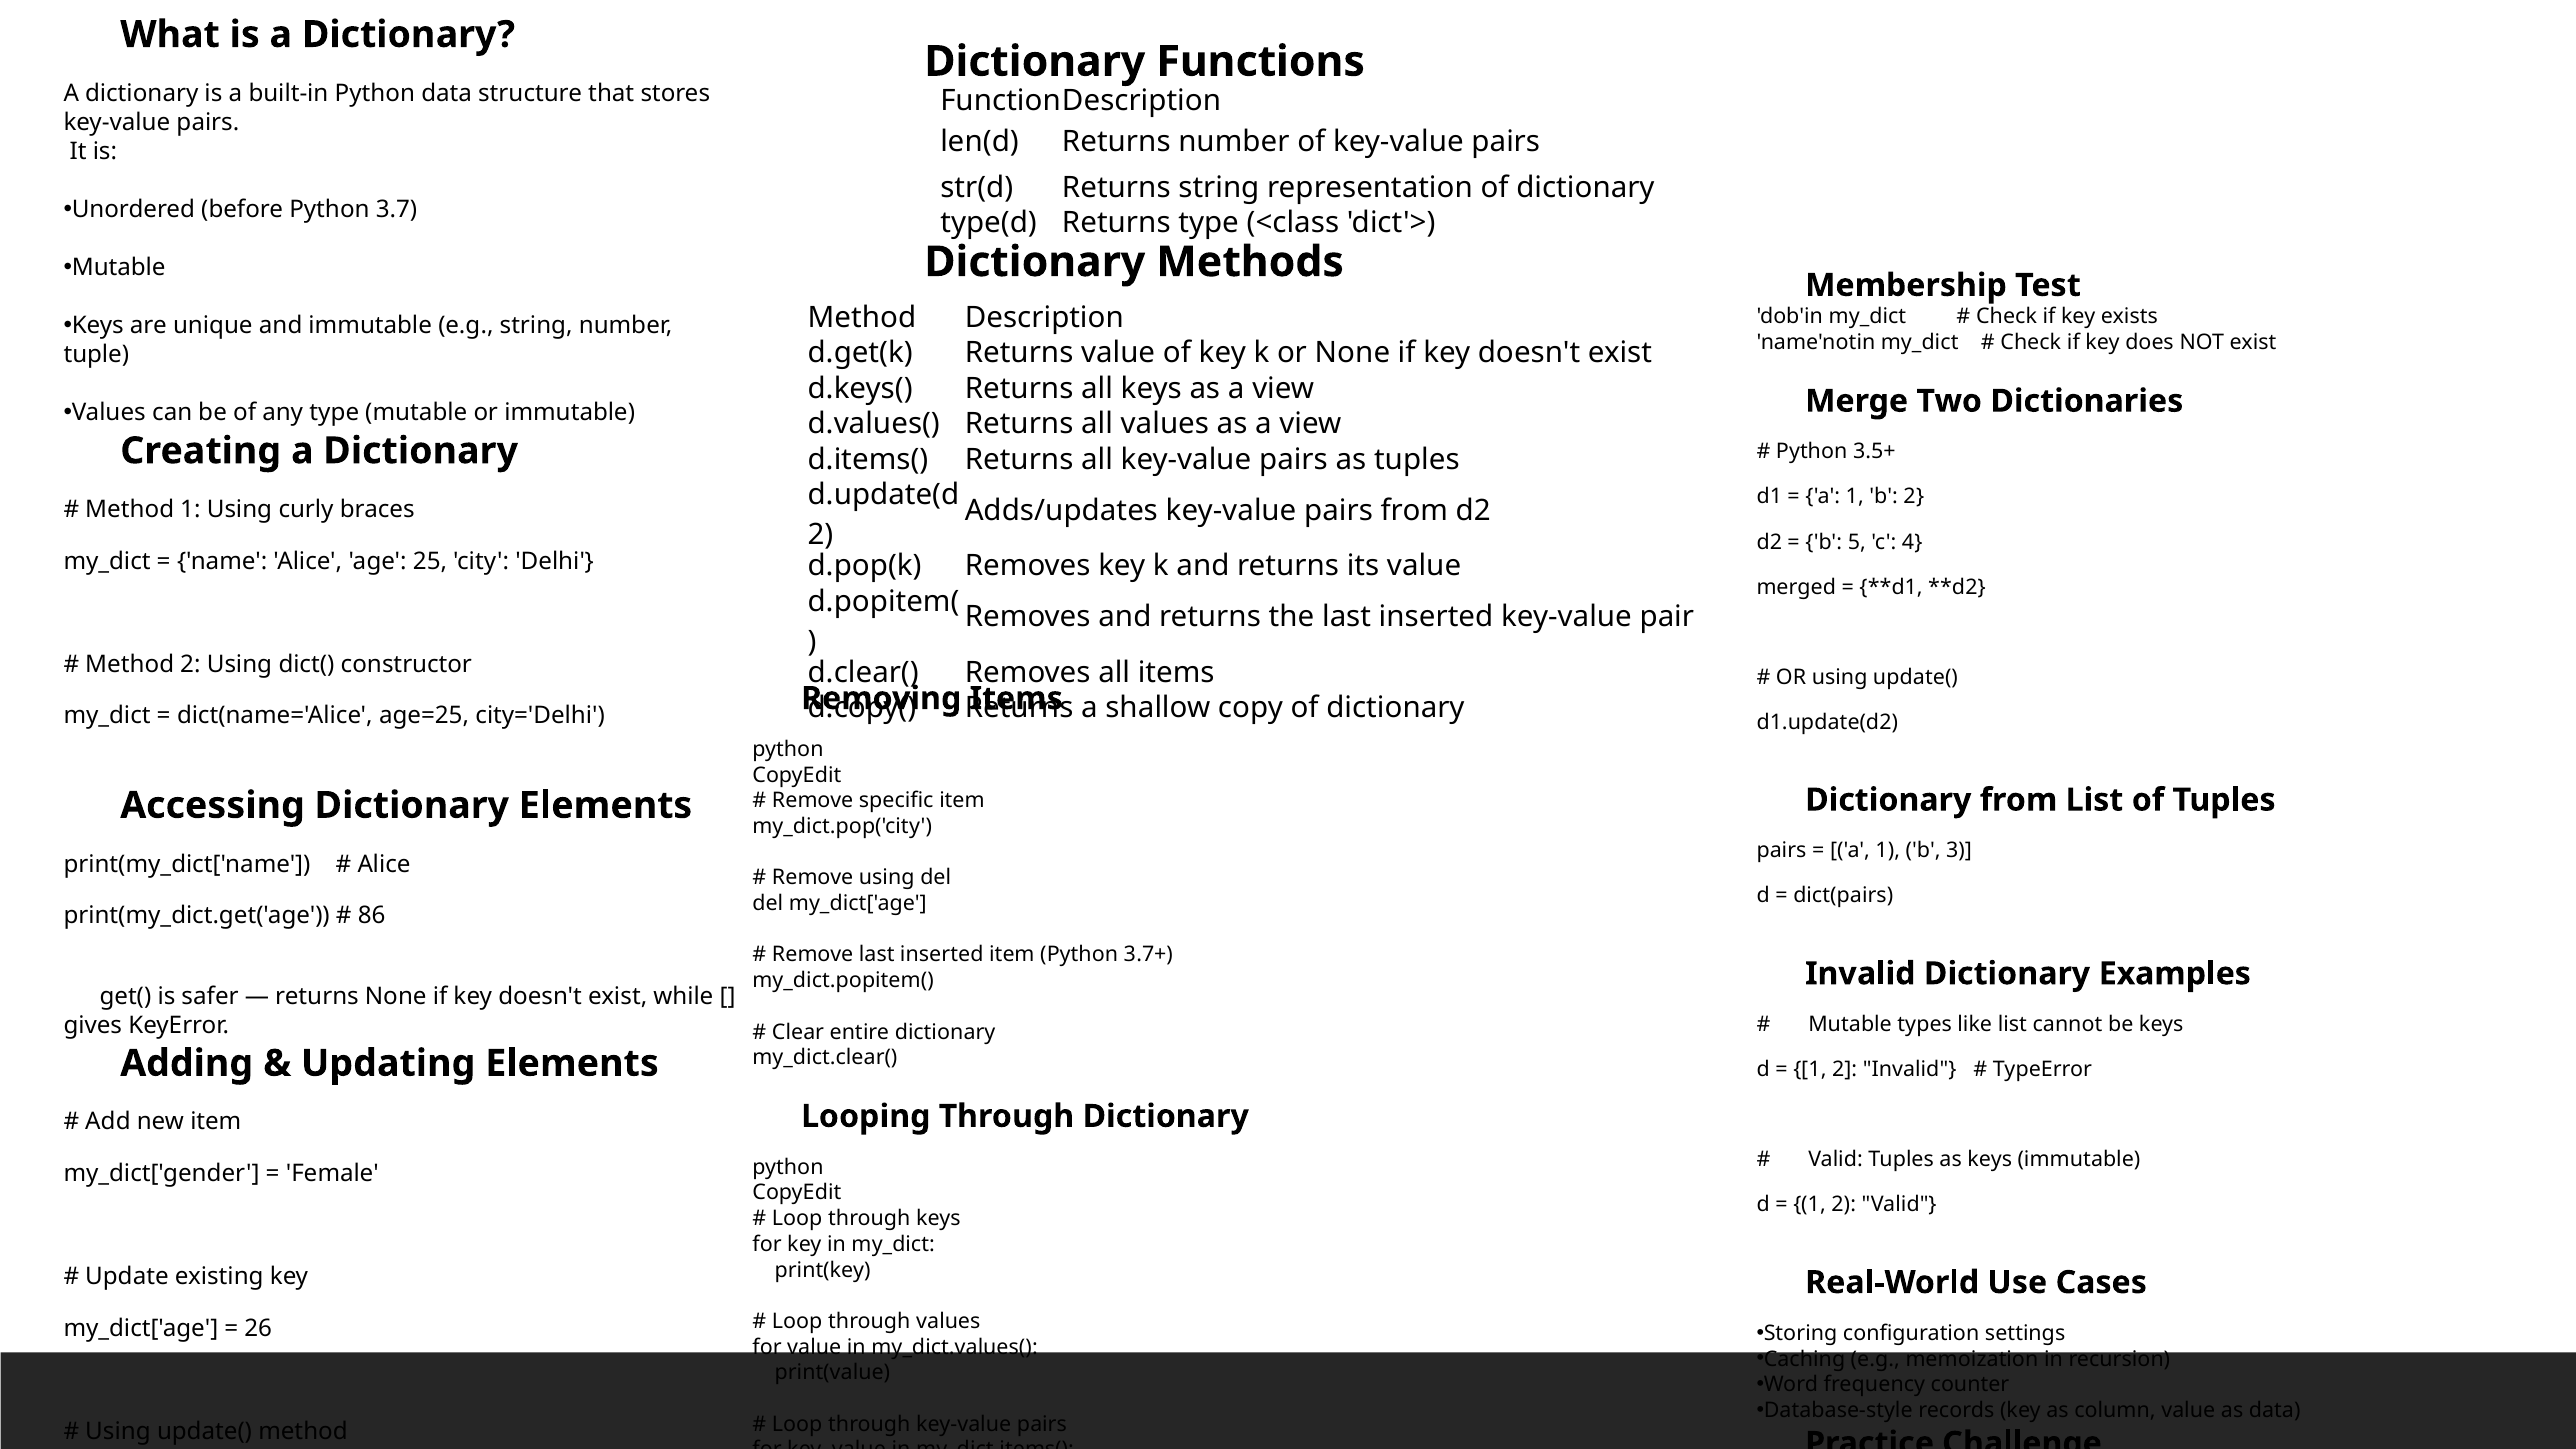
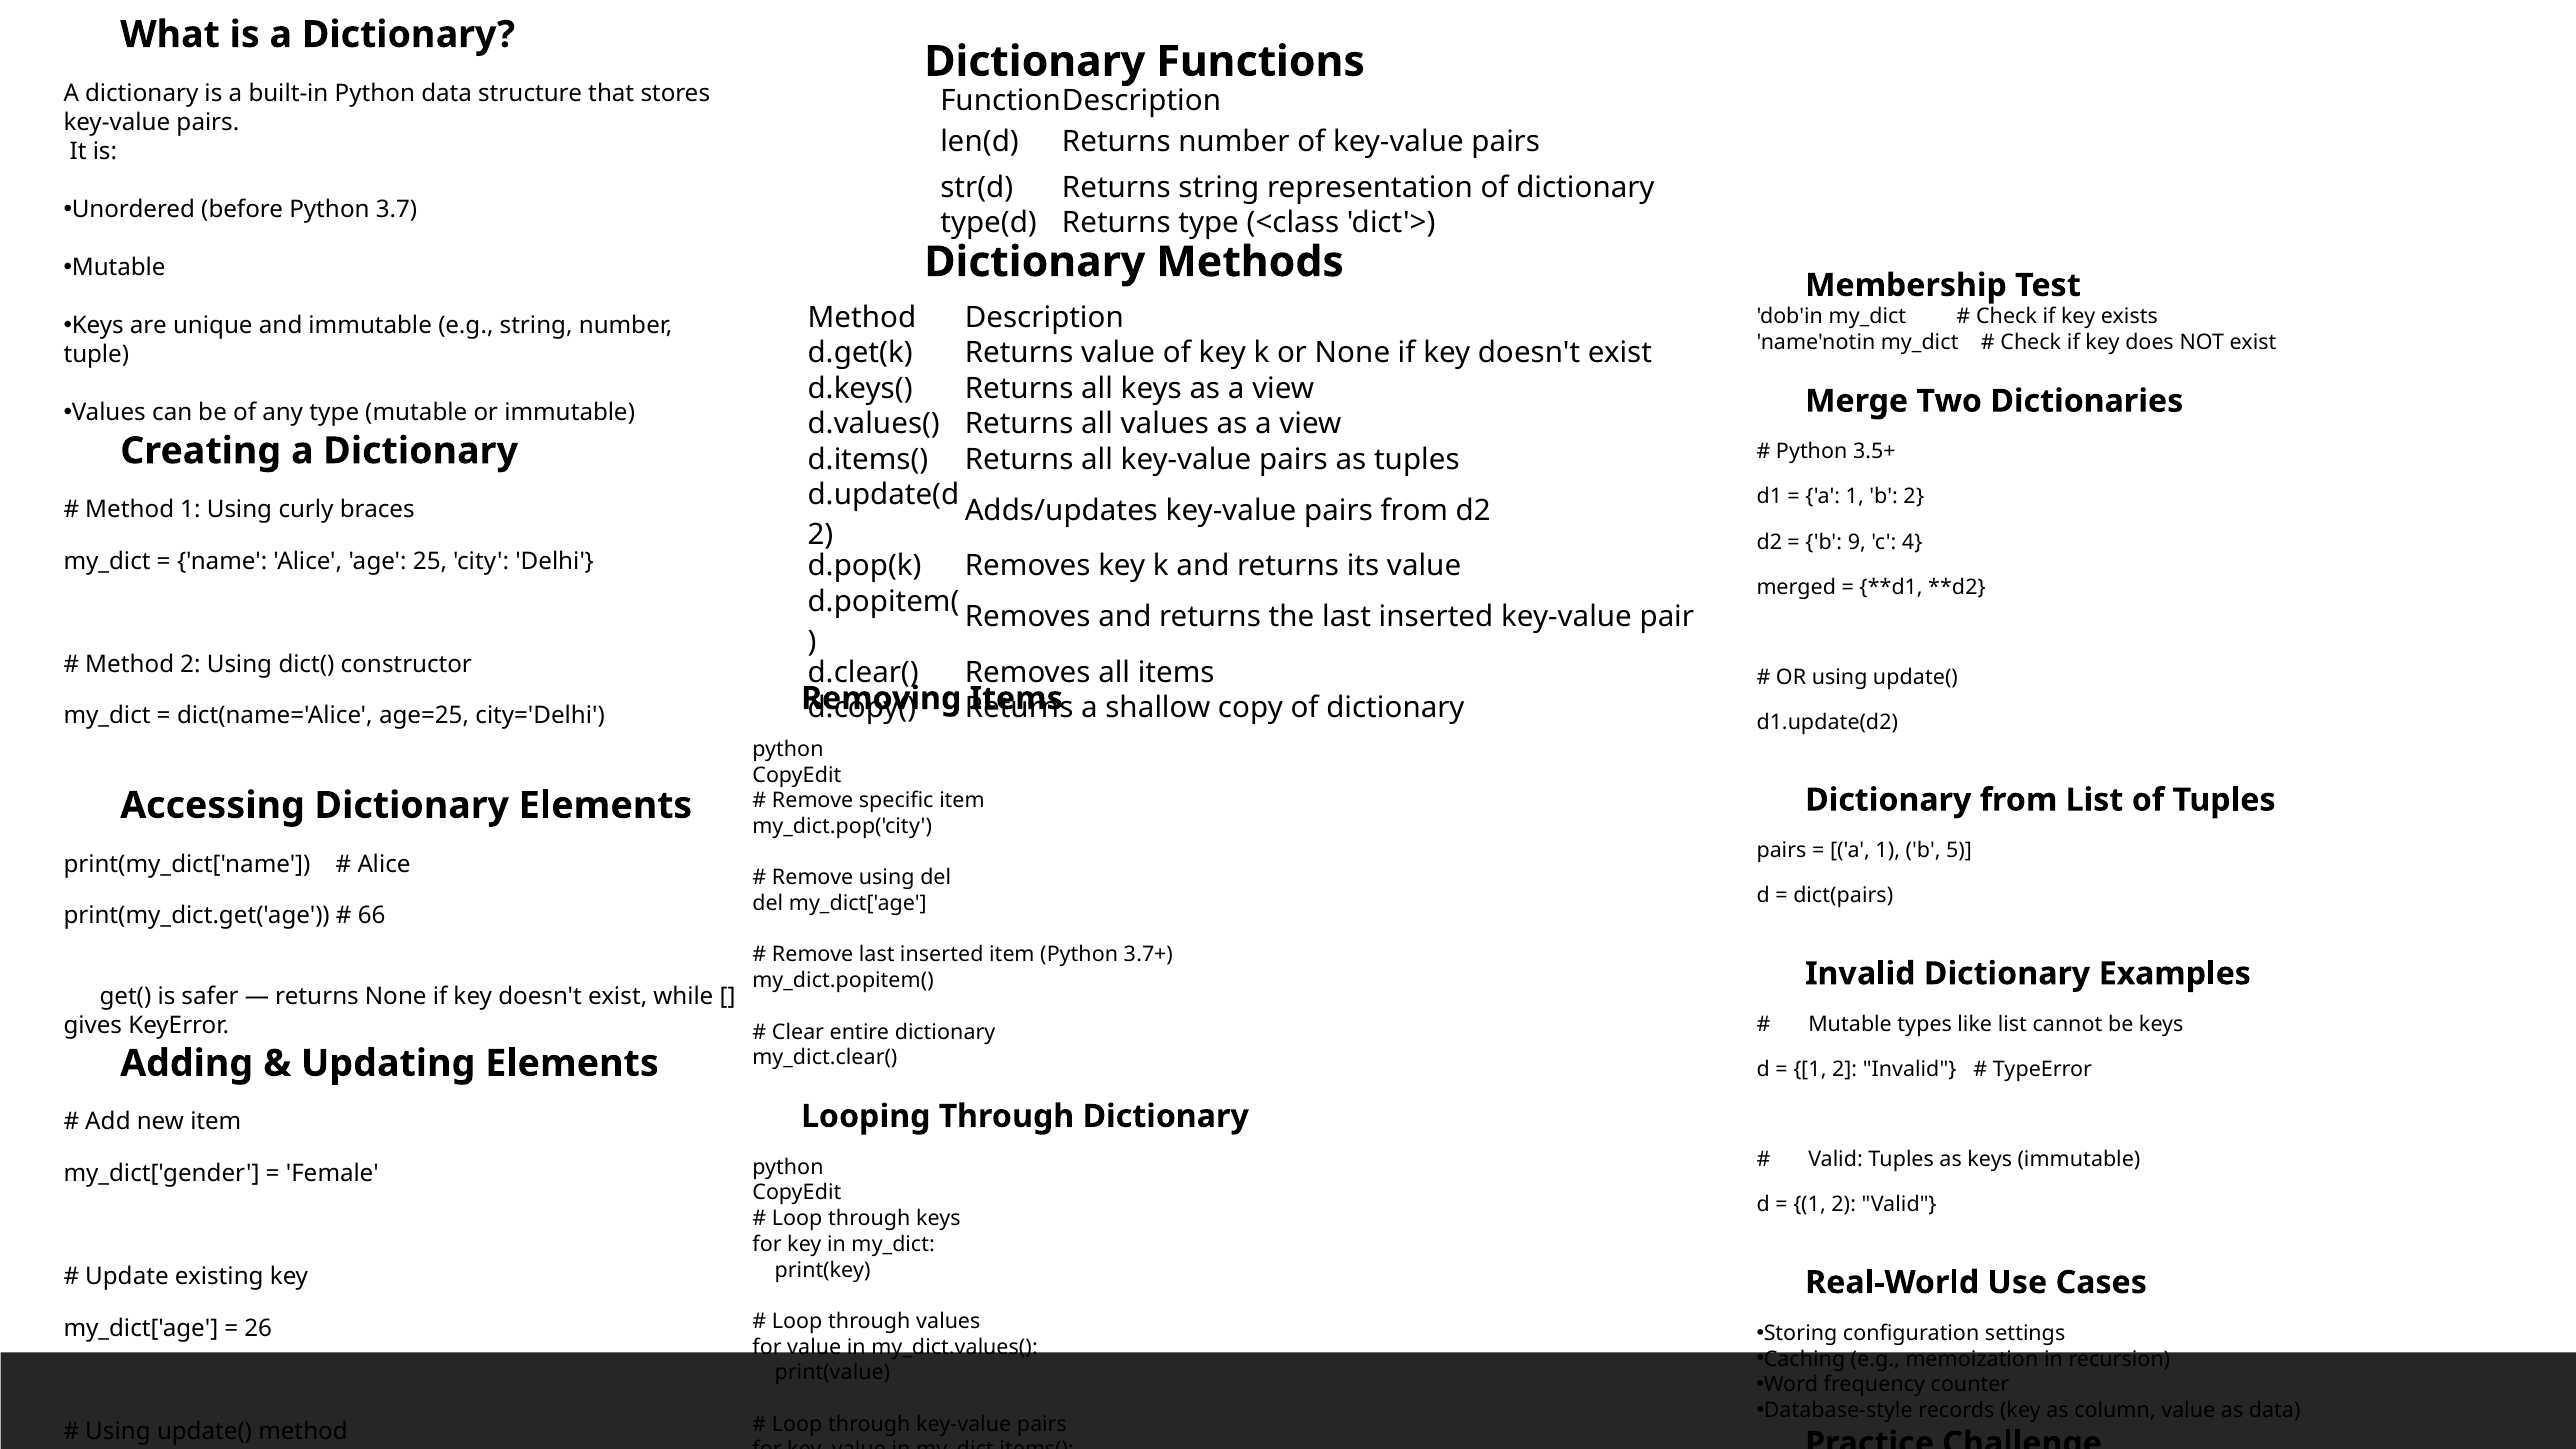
5: 5 -> 9
3: 3 -> 5
86: 86 -> 66
